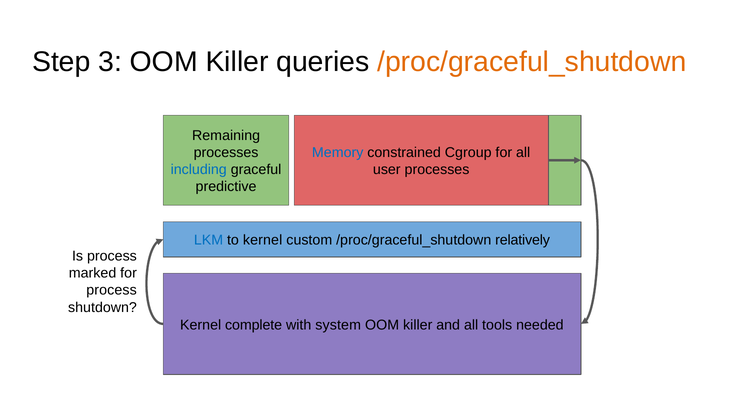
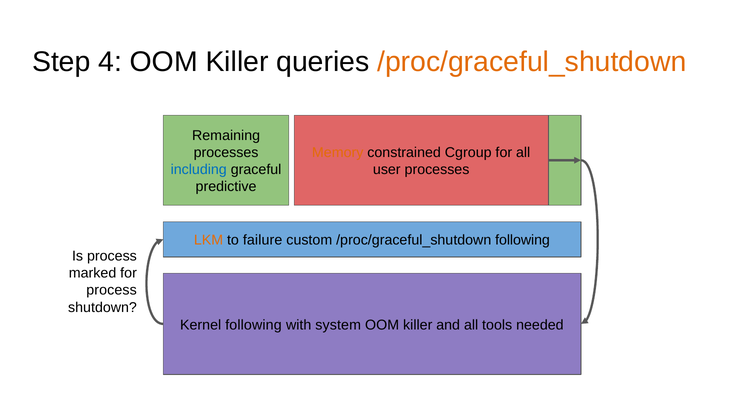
3: 3 -> 4
Memory colour: blue -> orange
LKM colour: blue -> orange
to kernel: kernel -> failure
/proc/graceful_shutdown relatively: relatively -> following
Kernel complete: complete -> following
